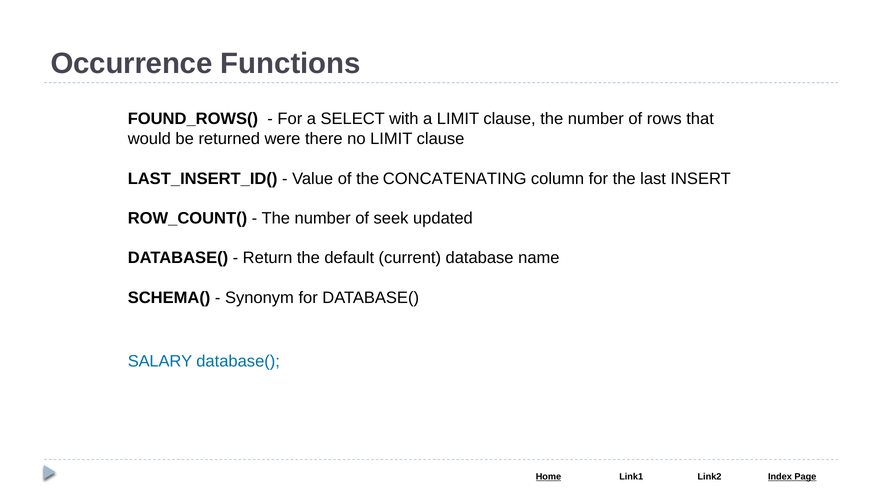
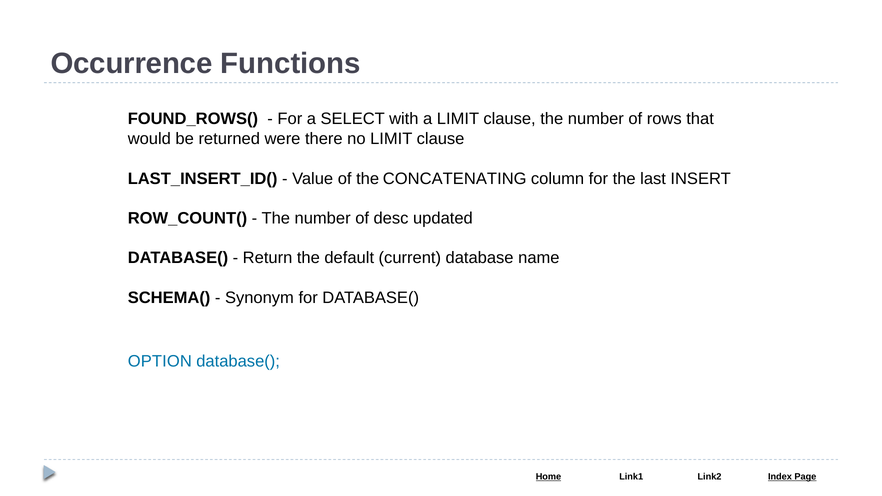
seek: seek -> desc
SALARY: SALARY -> OPTION
